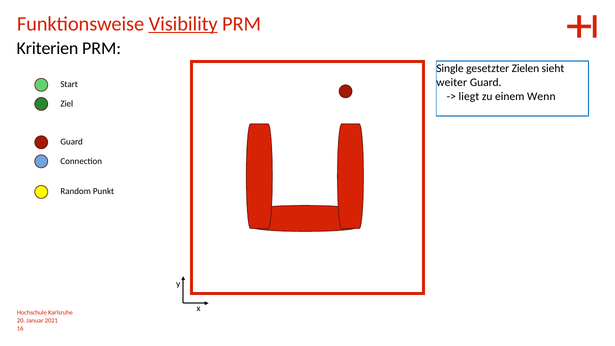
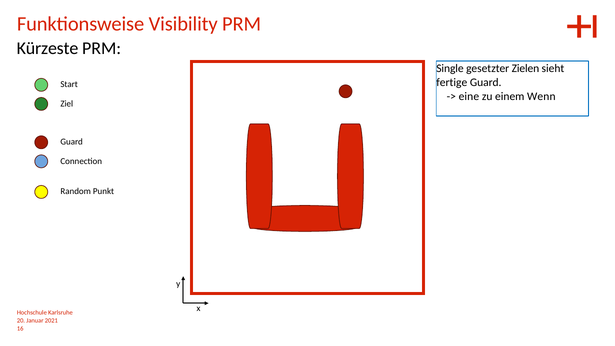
Visibility underline: present -> none
Kriterien: Kriterien -> Kürzeste
weiter: weiter -> fertige
liegt: liegt -> eine
